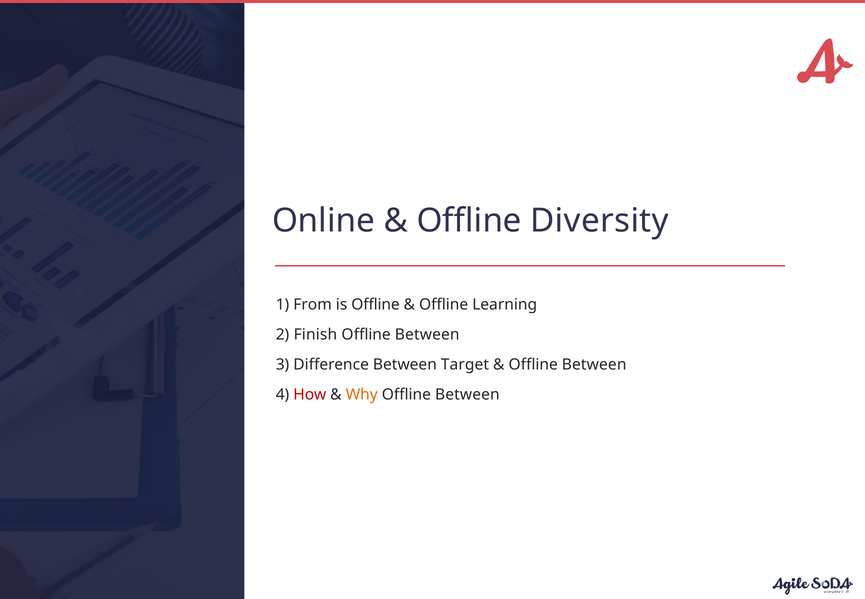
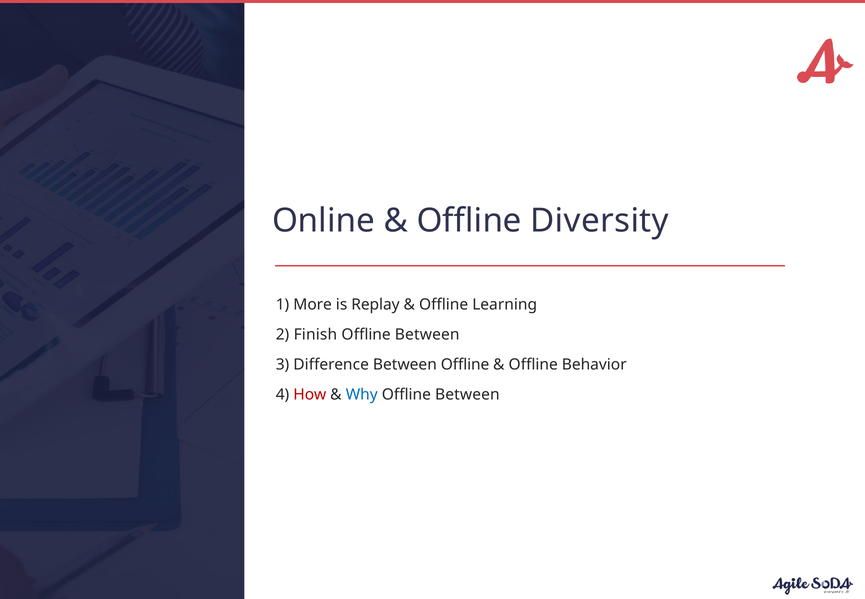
From: From -> More
is Offline: Offline -> Replay
Between Target: Target -> Offline
Between at (594, 364): Between -> Behavior
Why colour: orange -> blue
